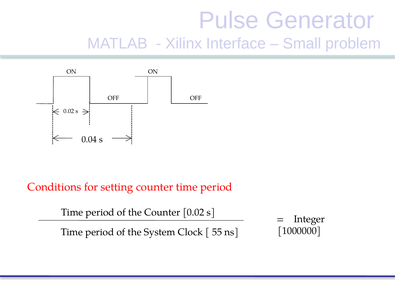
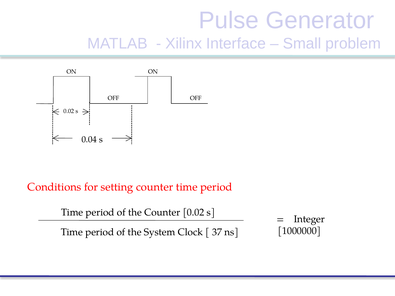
55: 55 -> 37
